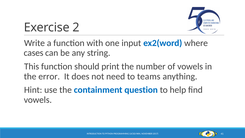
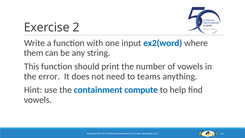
cases: cases -> them
question: question -> compute
